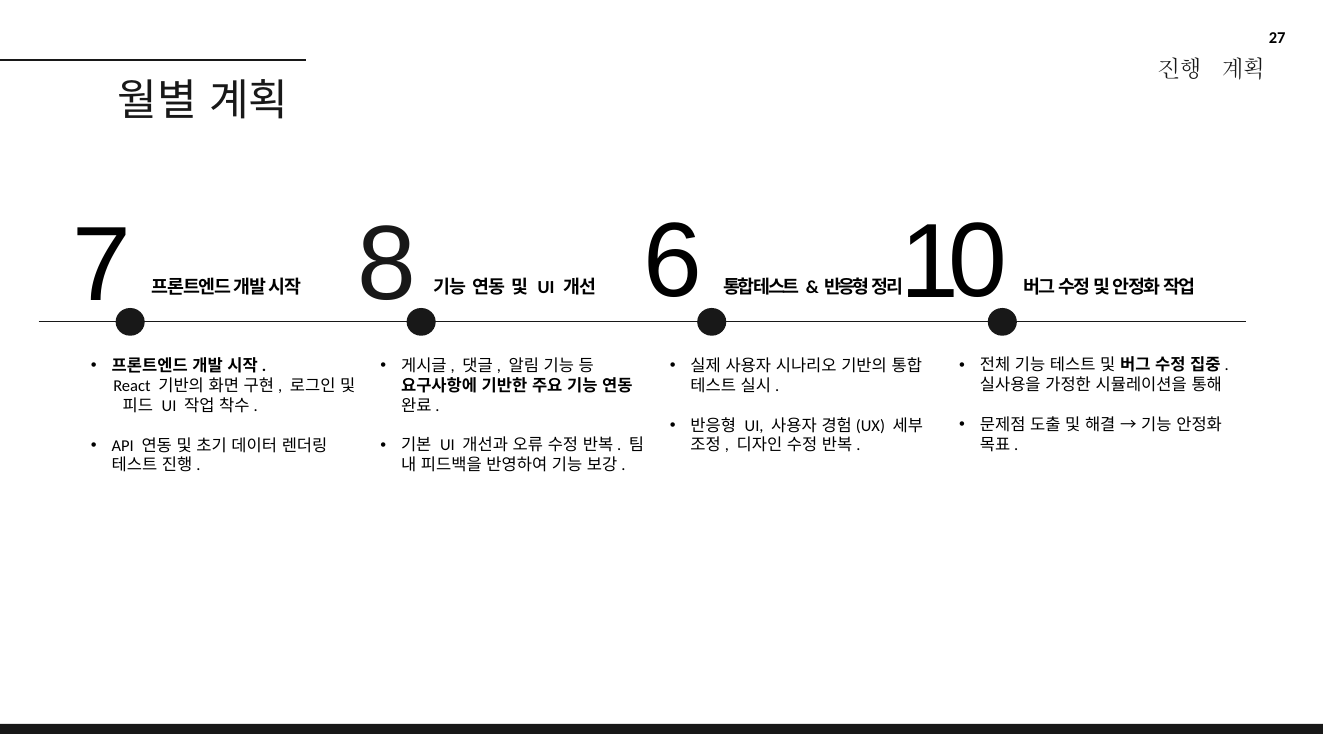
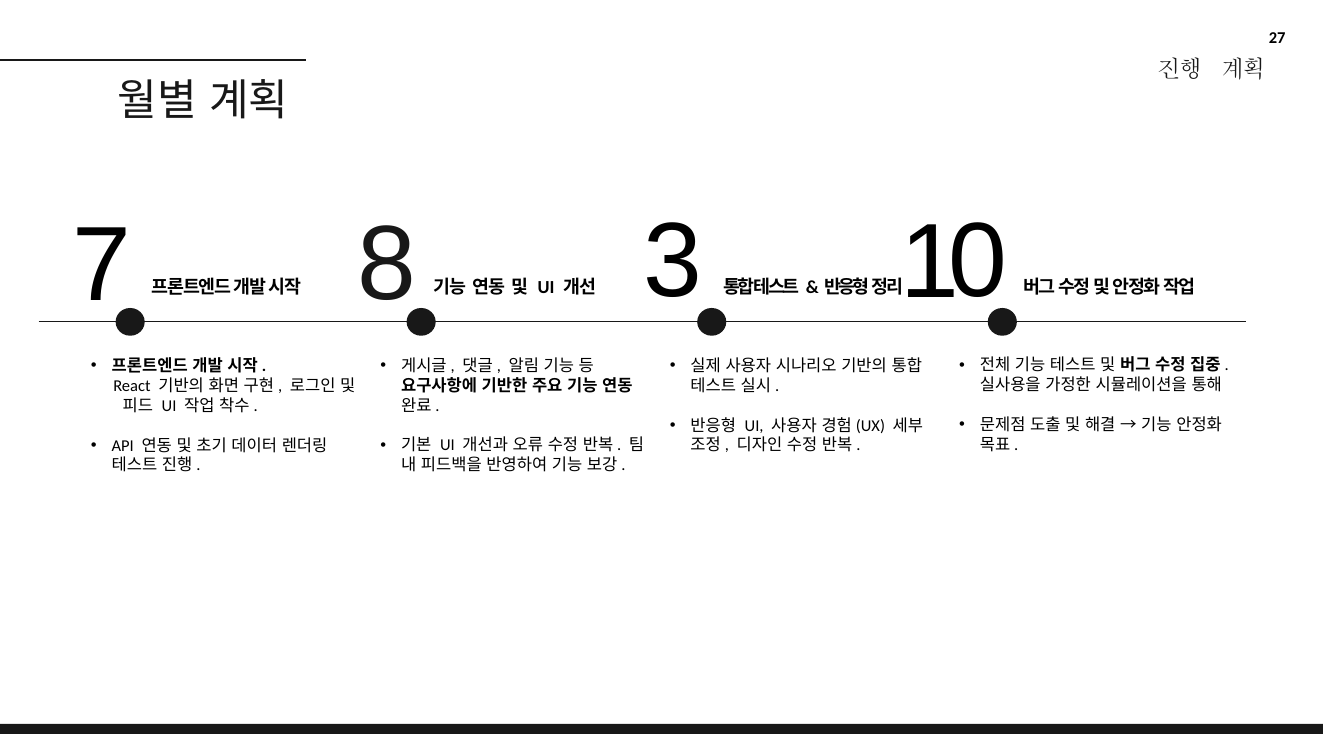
6: 6 -> 3
